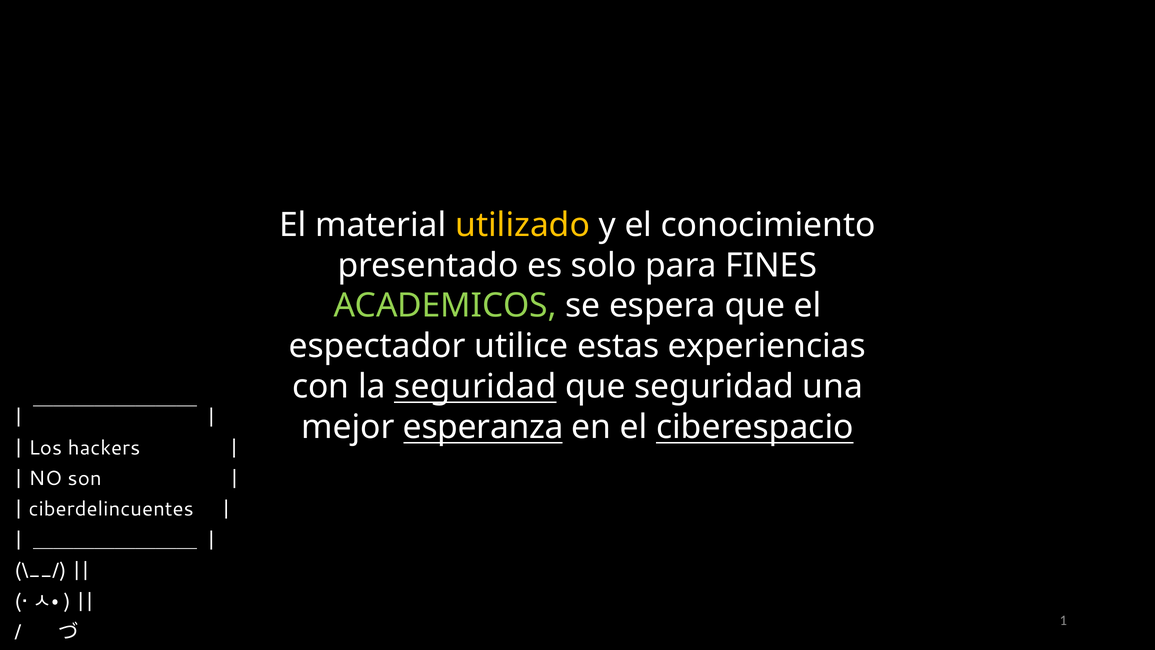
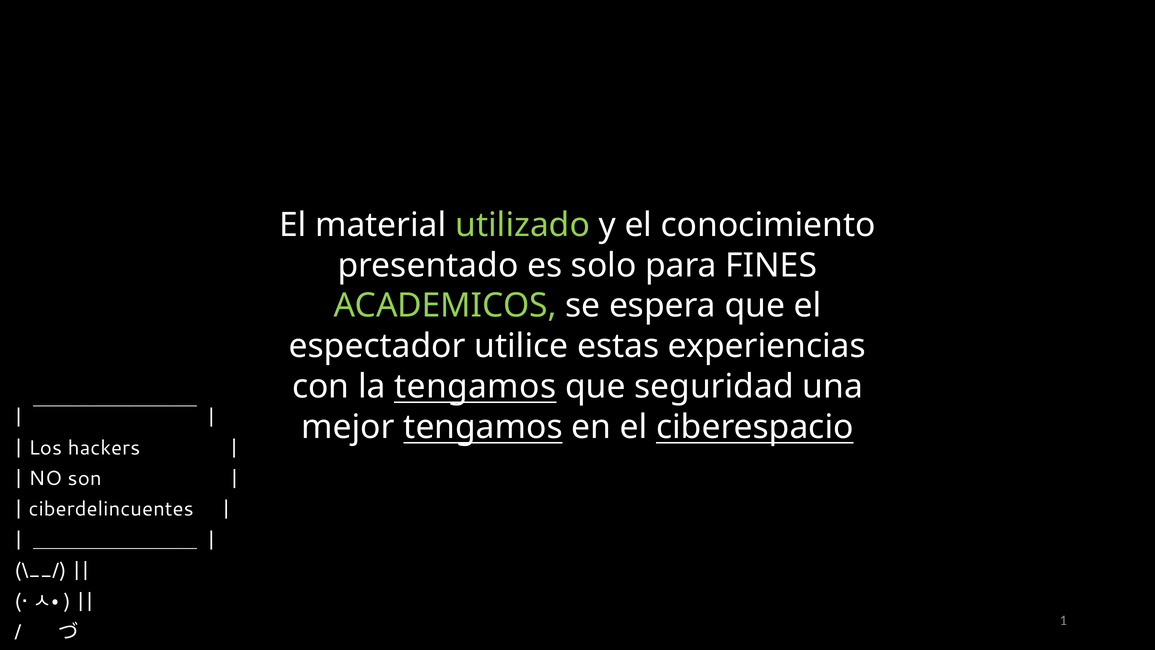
utilizado colour: yellow -> light green
la seguridad: seguridad -> tengamos
mejor esperanza: esperanza -> tengamos
